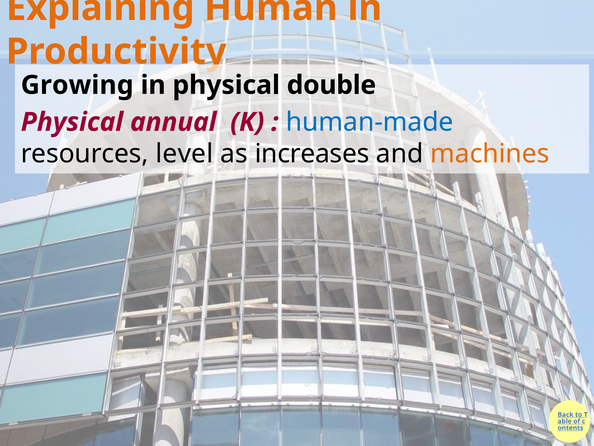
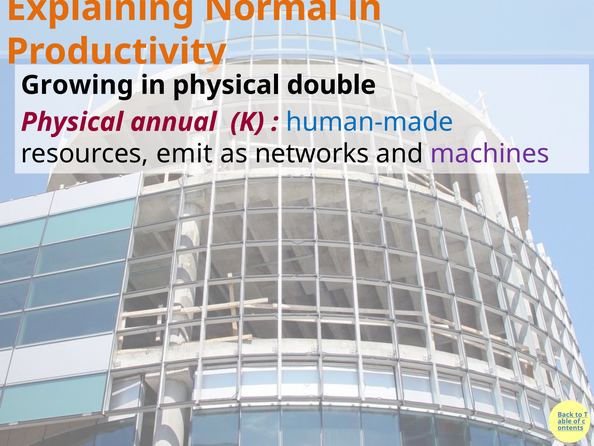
Human: Human -> Normal
level: level -> emit
increases: increases -> networks
machines colour: orange -> purple
